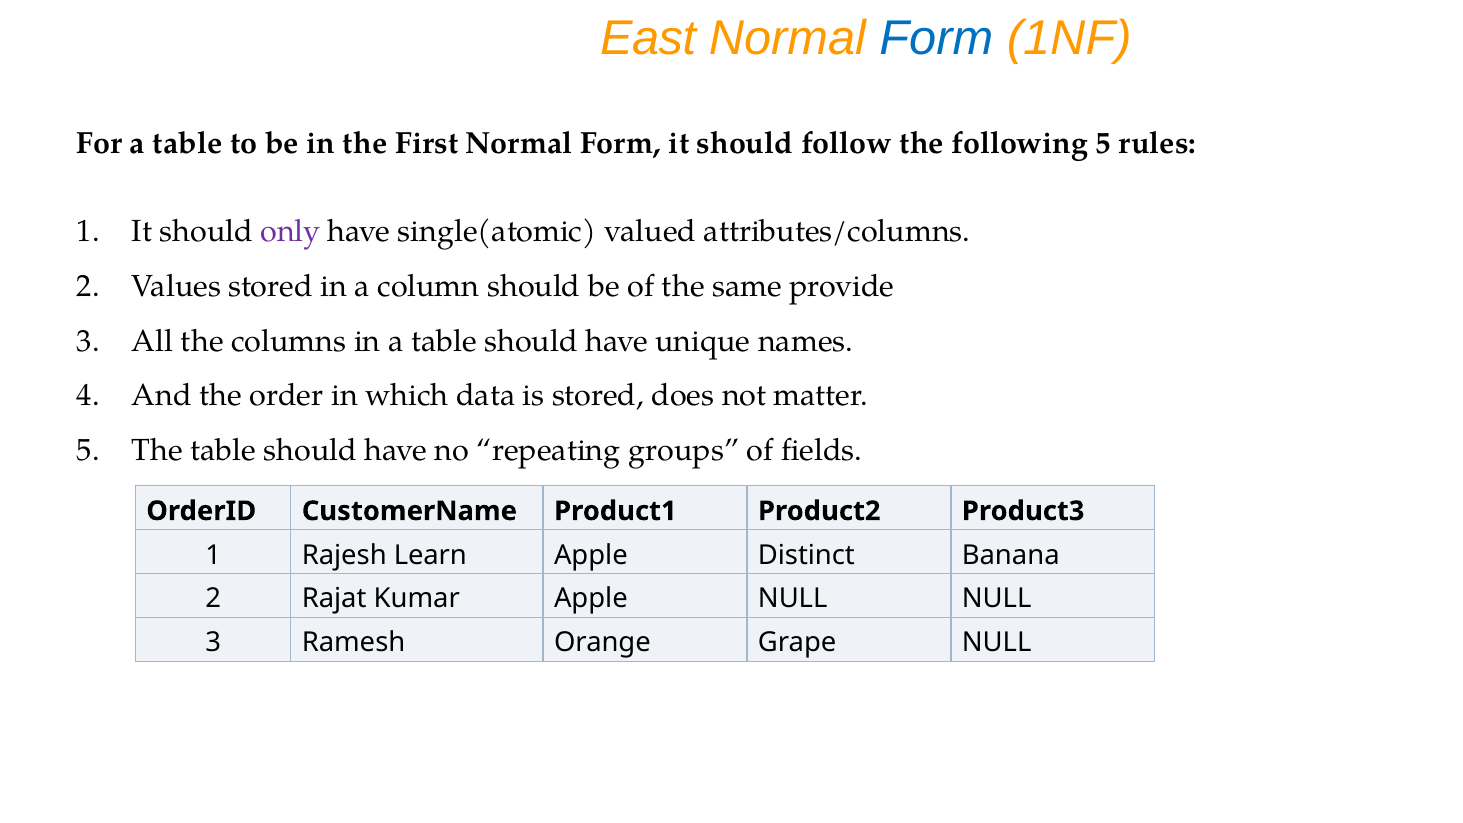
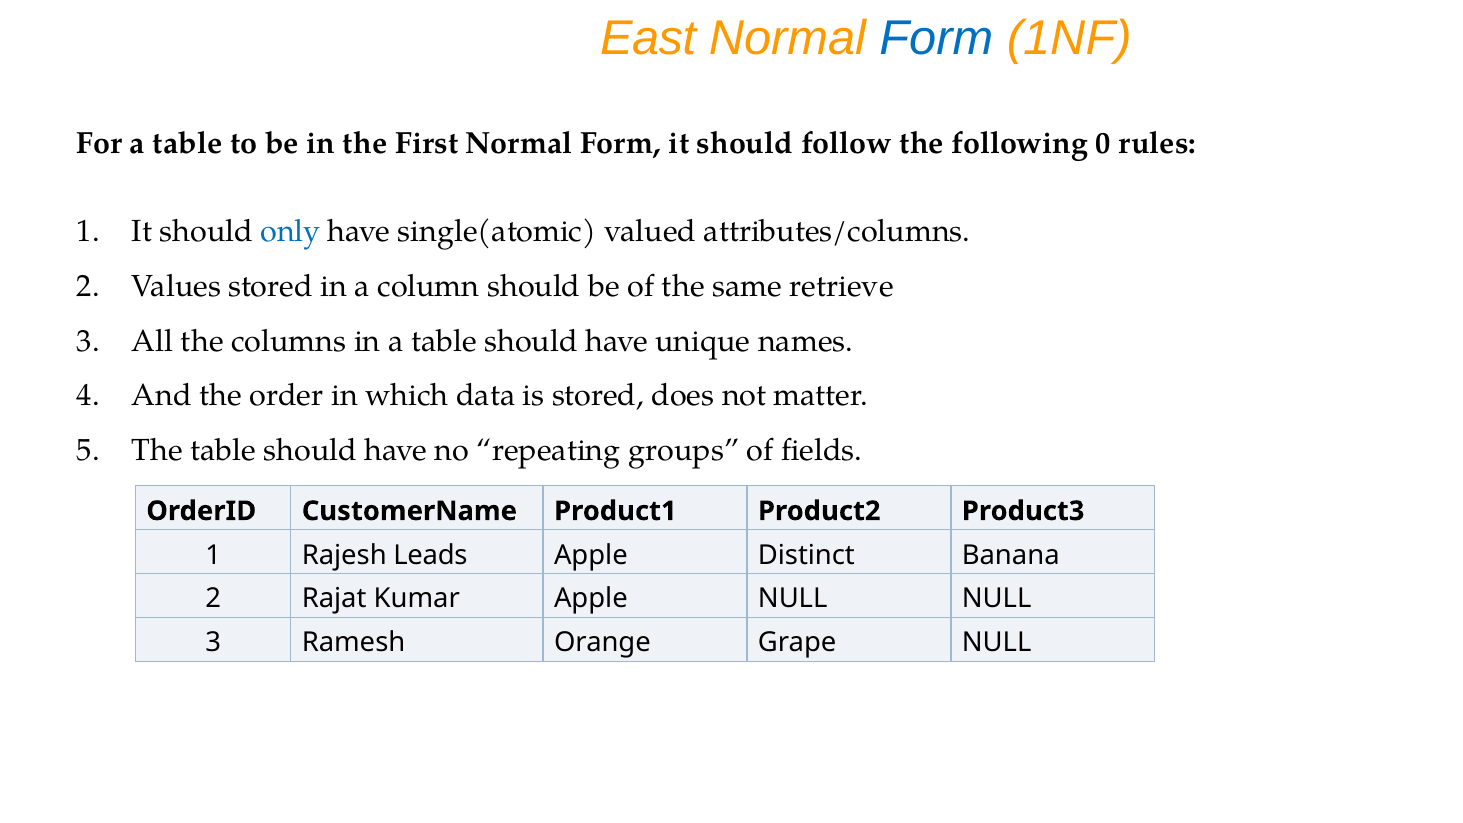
following 5: 5 -> 0
only colour: purple -> blue
provide: provide -> retrieve
Learn: Learn -> Leads
